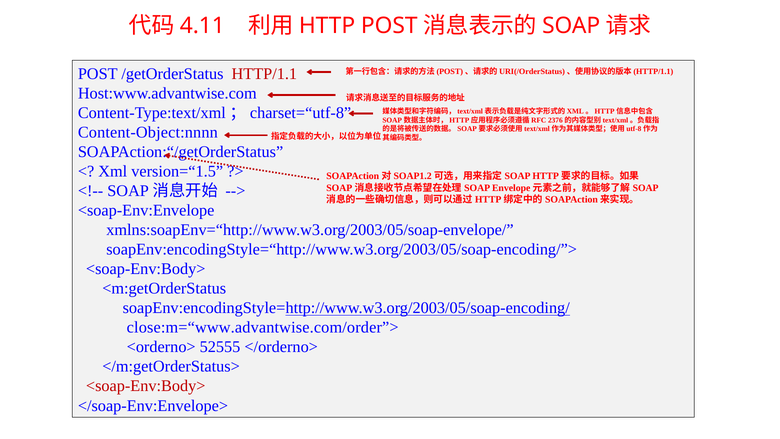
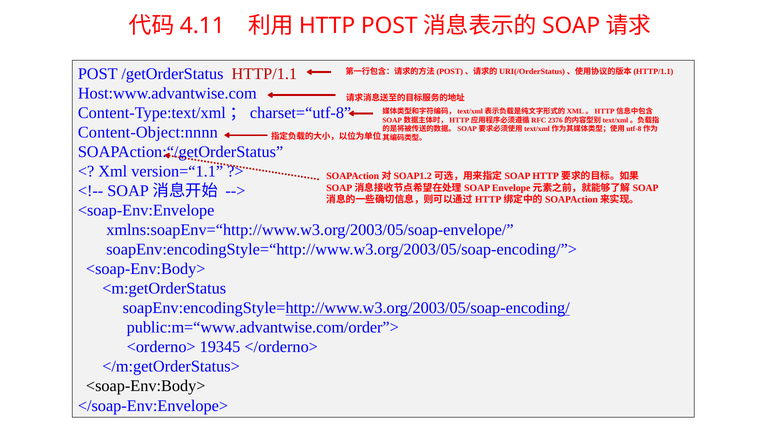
version=“1.5: version=“1.5 -> version=“1.1
close:m=“www.advantwise.com/order”>: close:m=“www.advantwise.com/order”> -> public:m=“www.advantwise.com/order”>
52555: 52555 -> 19345
<soap-Env:Body> at (146, 386) colour: red -> black
